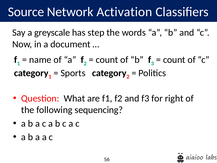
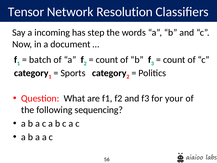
Source: Source -> Tensor
Activation: Activation -> Resolution
greyscale: greyscale -> incoming
name: name -> batch
right: right -> your
